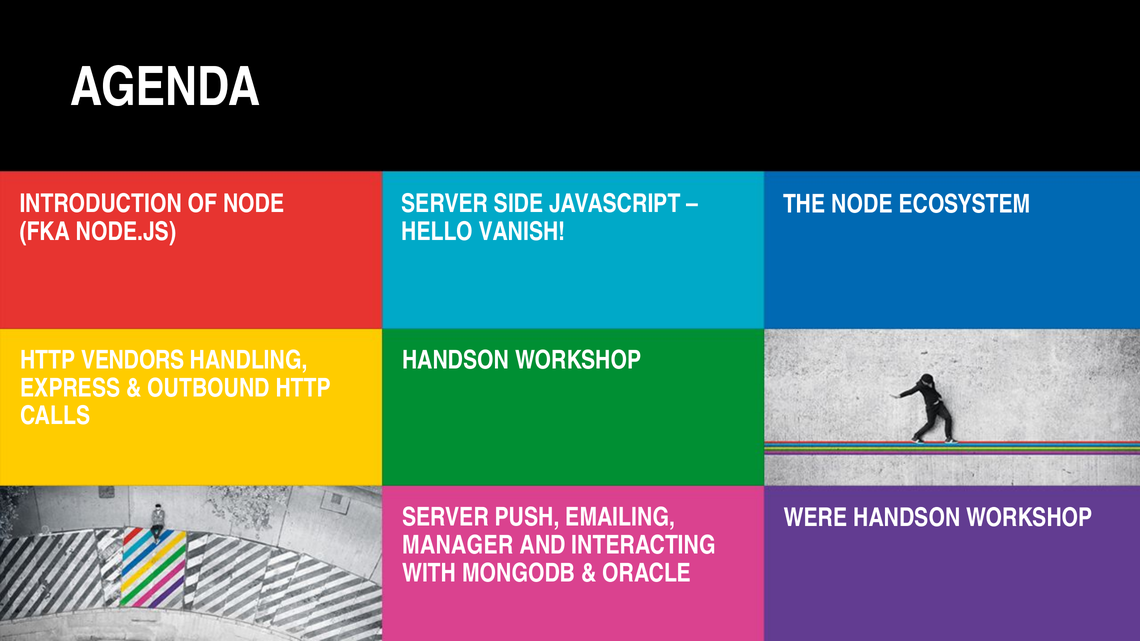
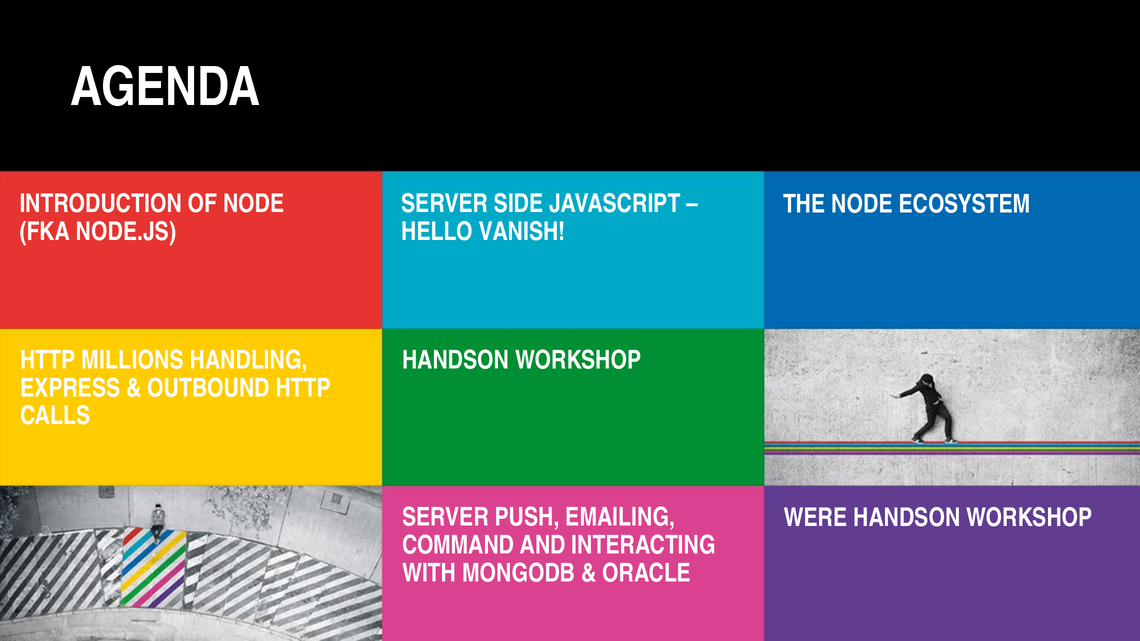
VENDORS: VENDORS -> MILLIONS
MANAGER: MANAGER -> COMMAND
